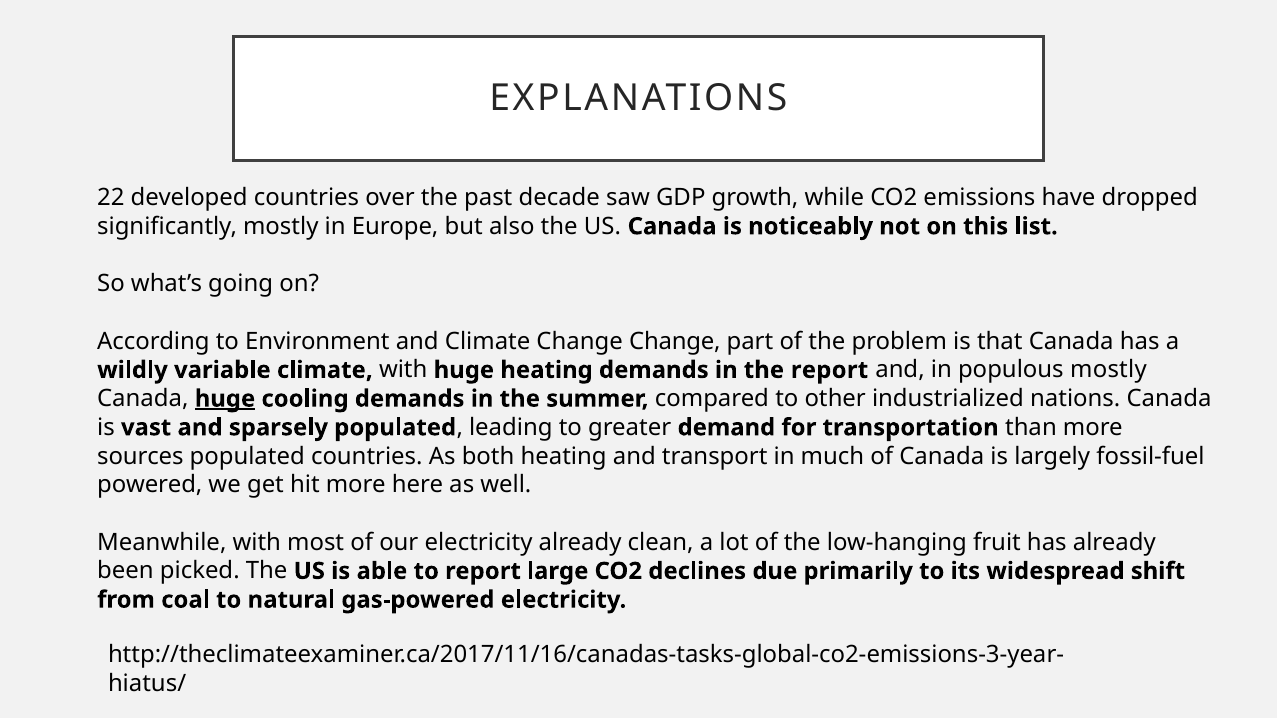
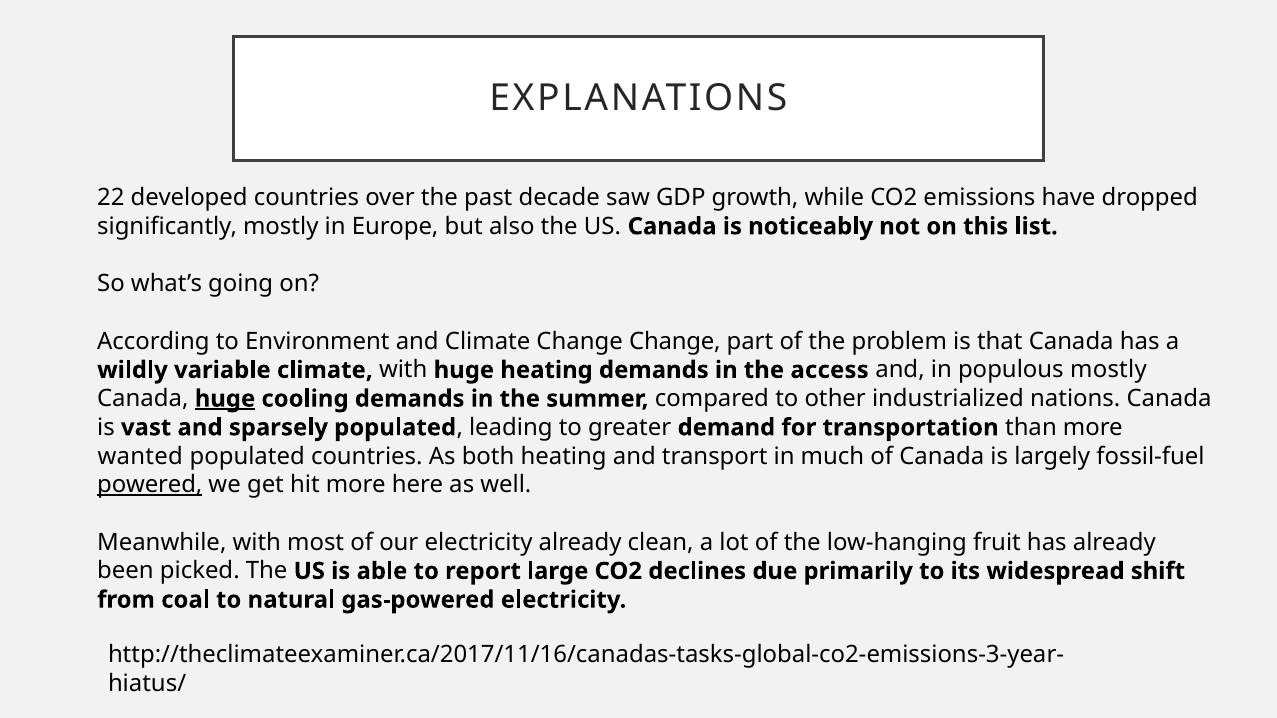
the report: report -> access
sources: sources -> wanted
powered underline: none -> present
